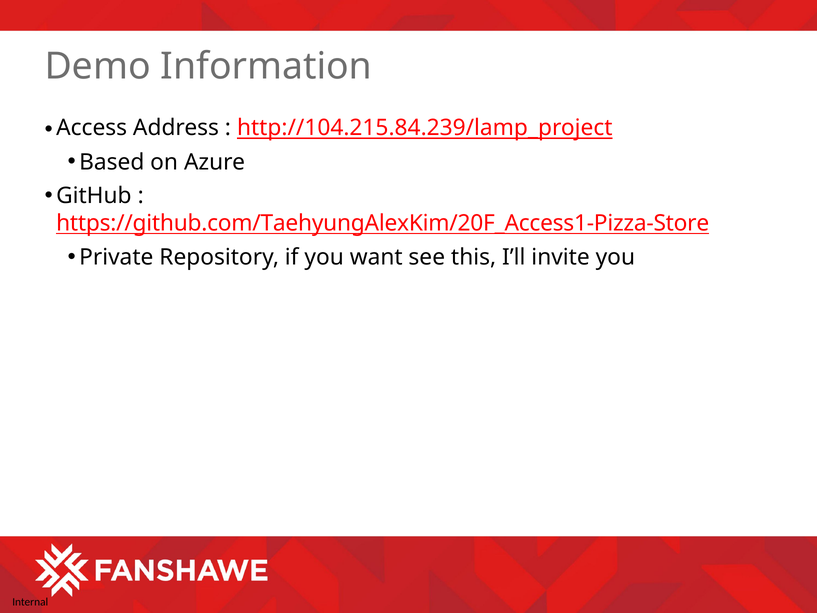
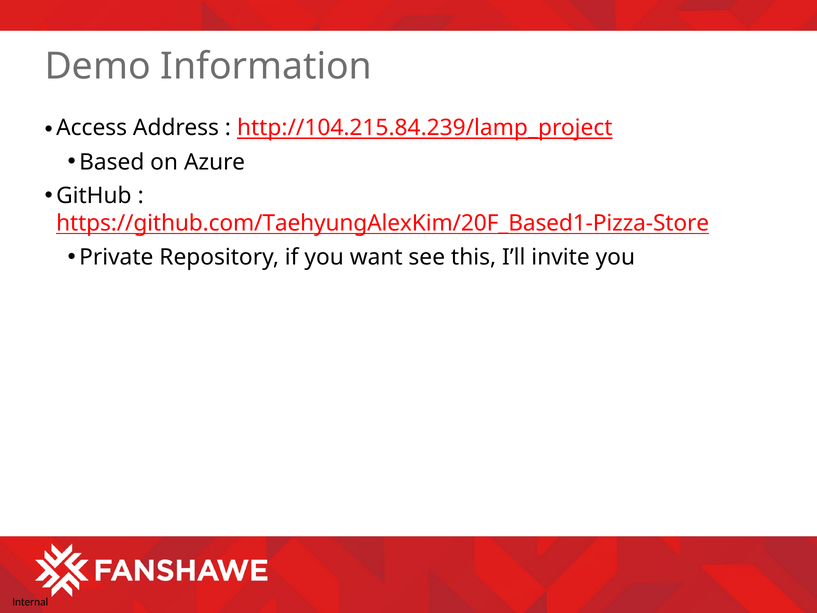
https://github.com/TaehyungAlexKim/20F_Access1-Pizza-Store: https://github.com/TaehyungAlexKim/20F_Access1-Pizza-Store -> https://github.com/TaehyungAlexKim/20F_Based1-Pizza-Store
